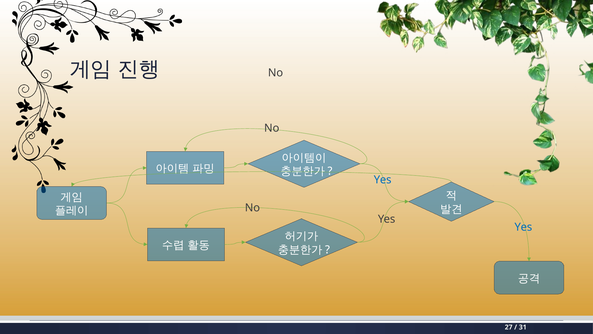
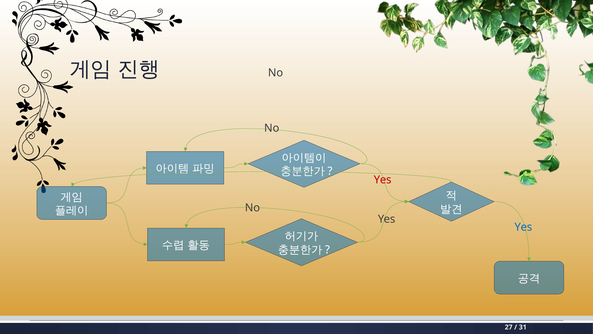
Yes at (383, 180) colour: blue -> red
